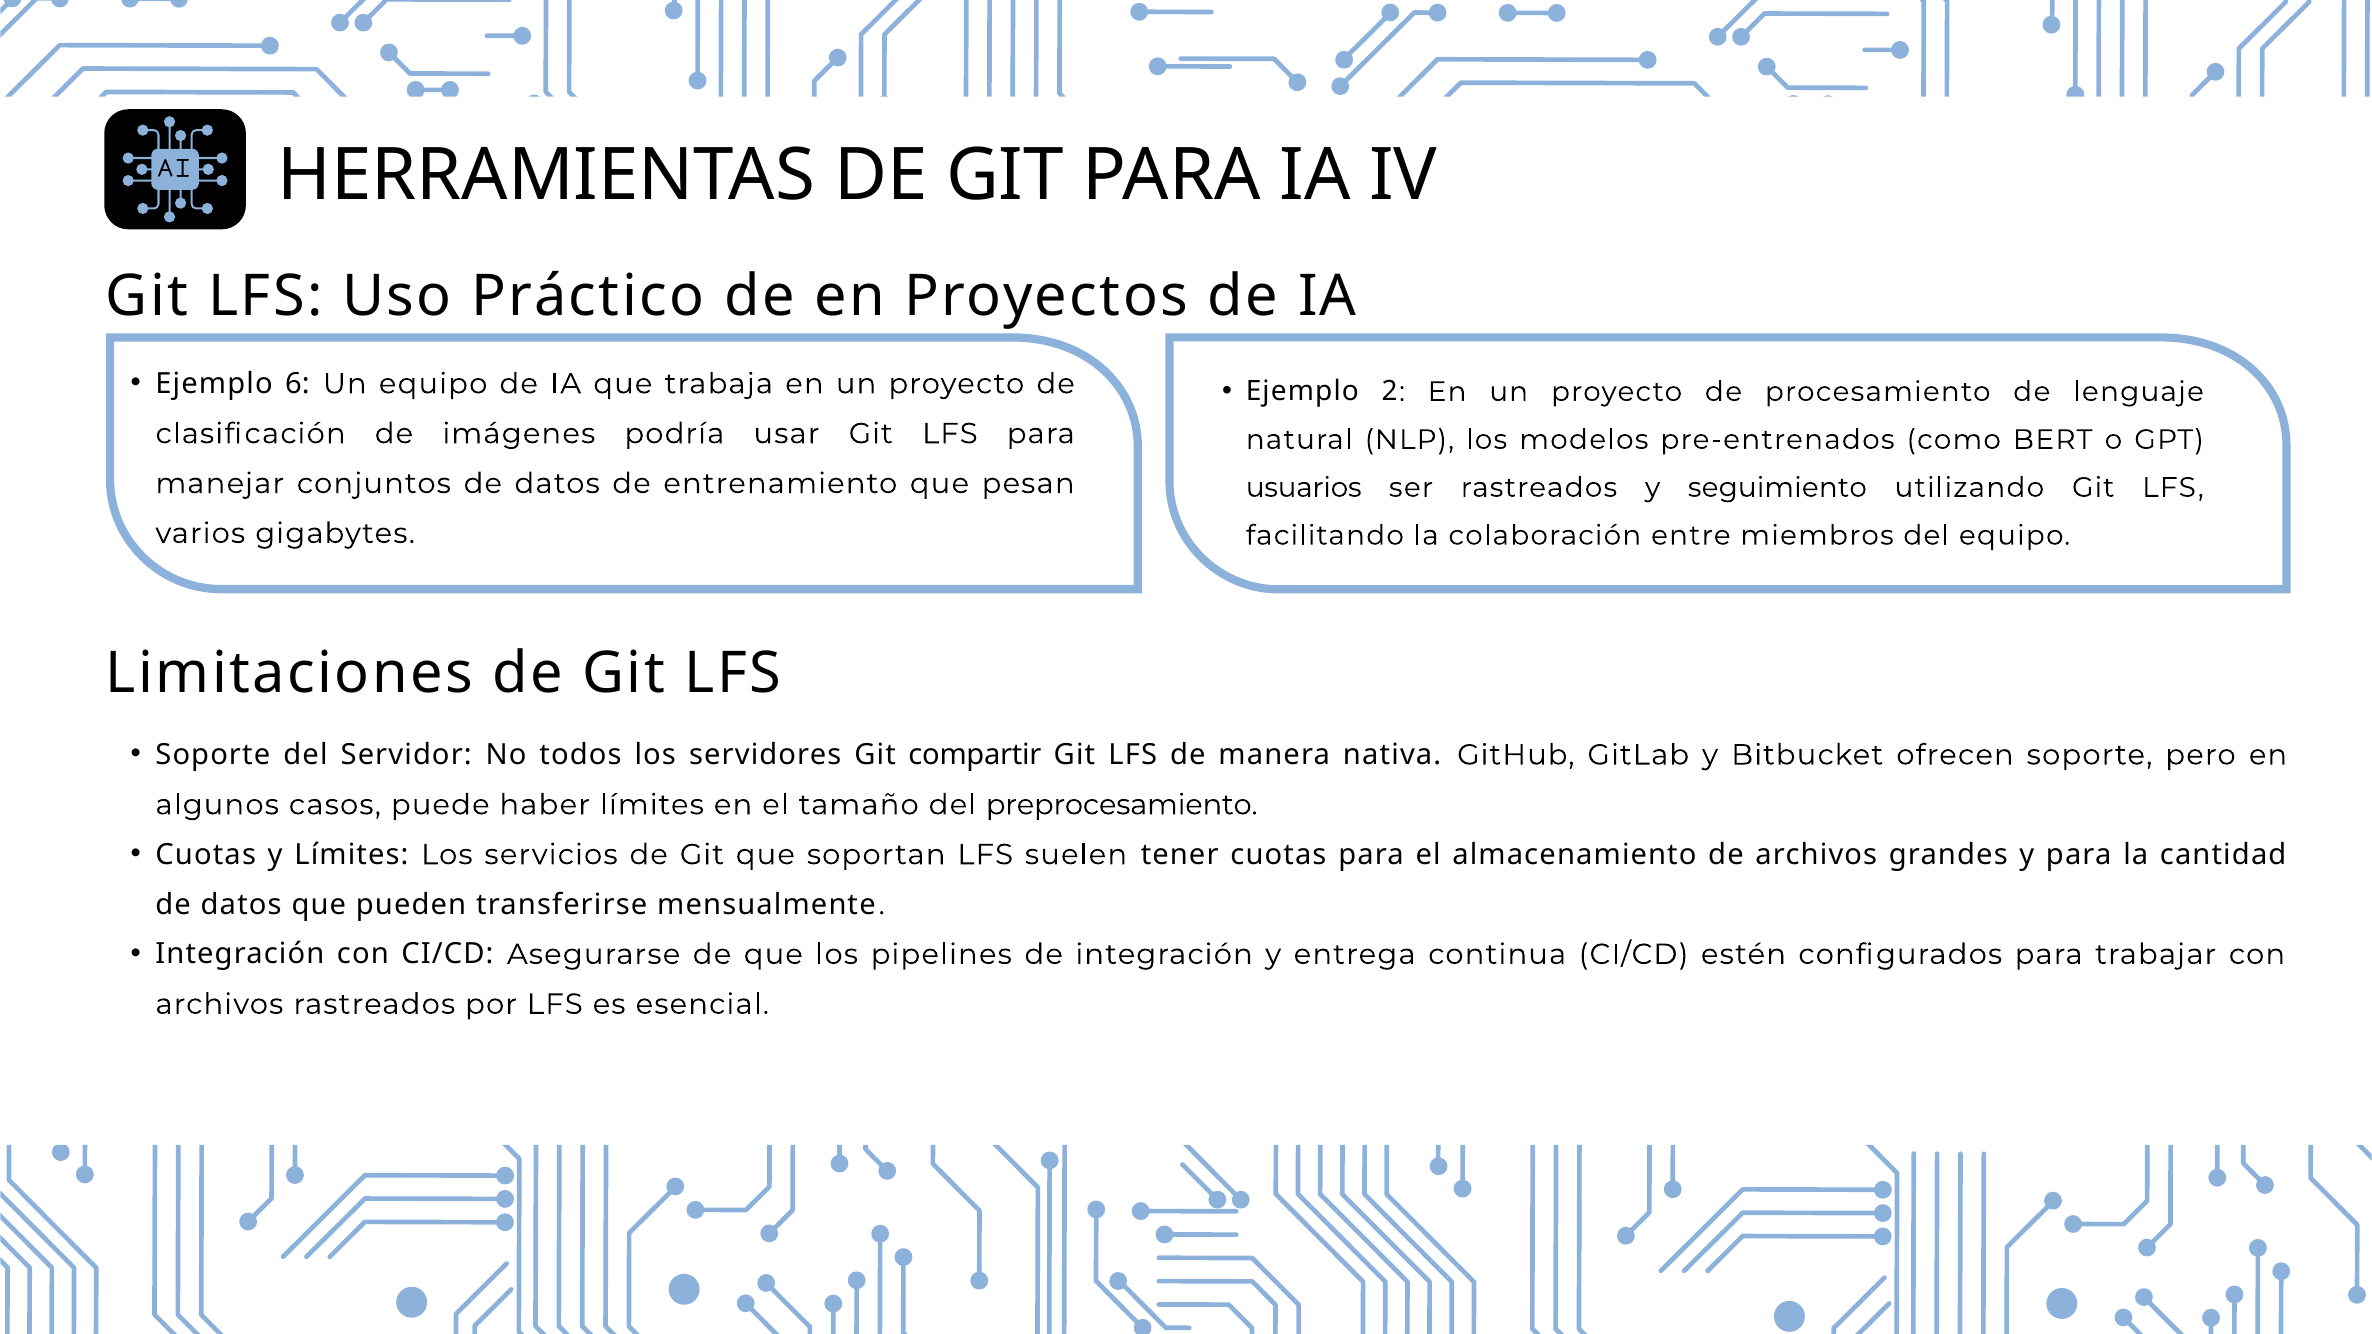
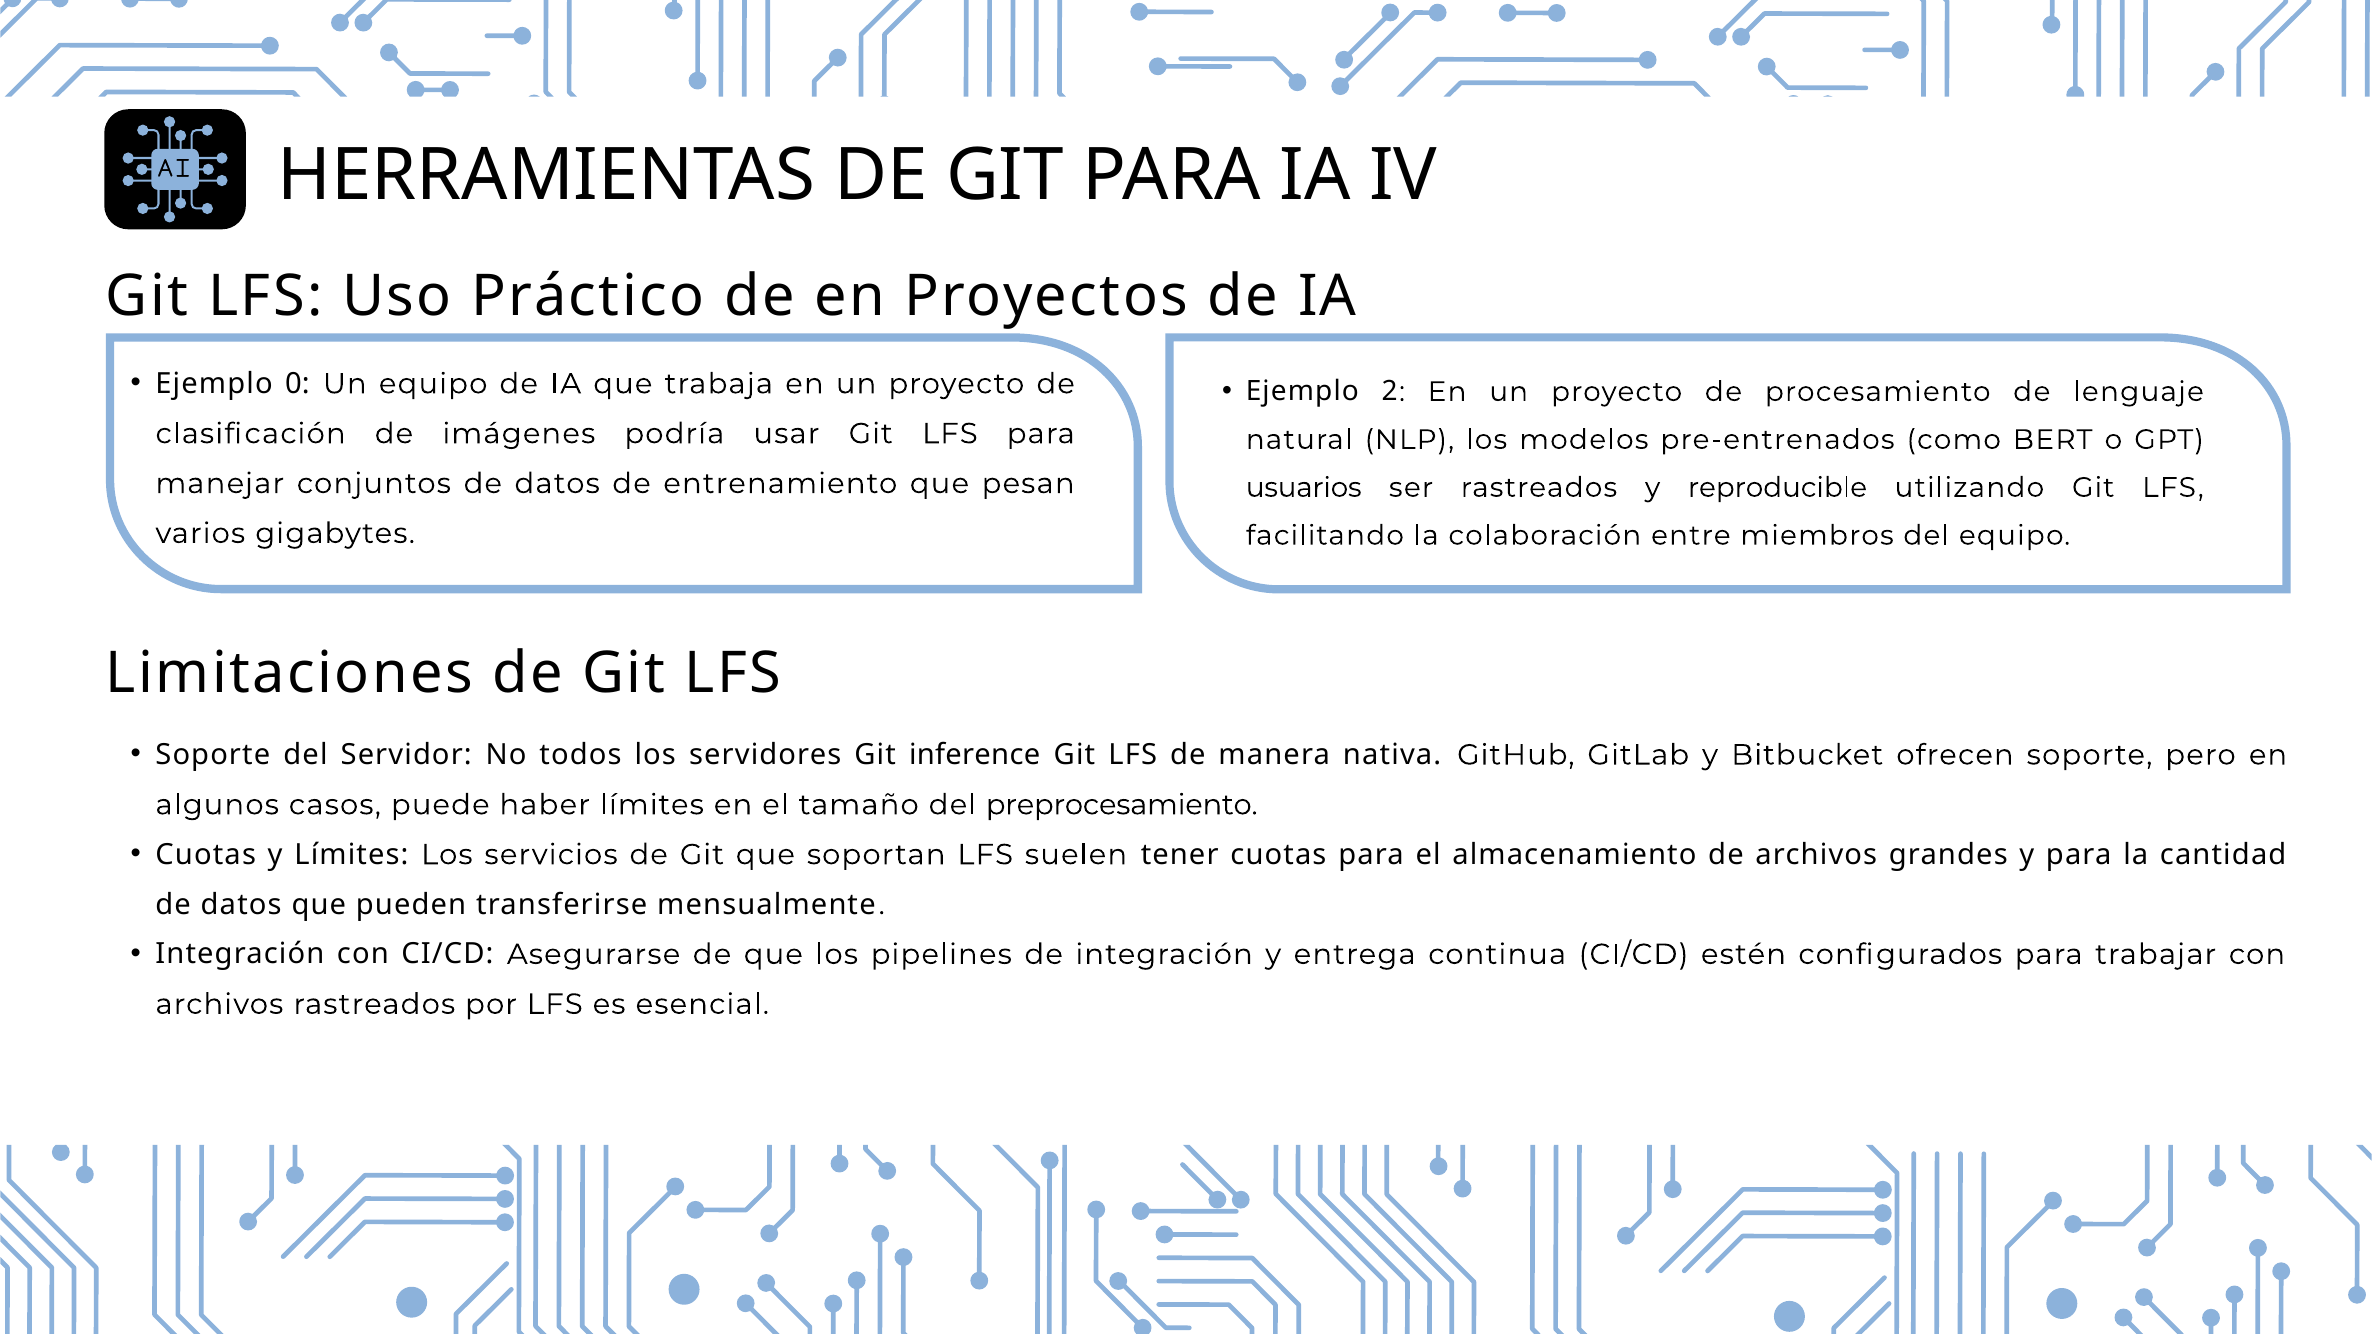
6: 6 -> 0
seguimiento: seguimiento -> reproducible
compartir: compartir -> inference
